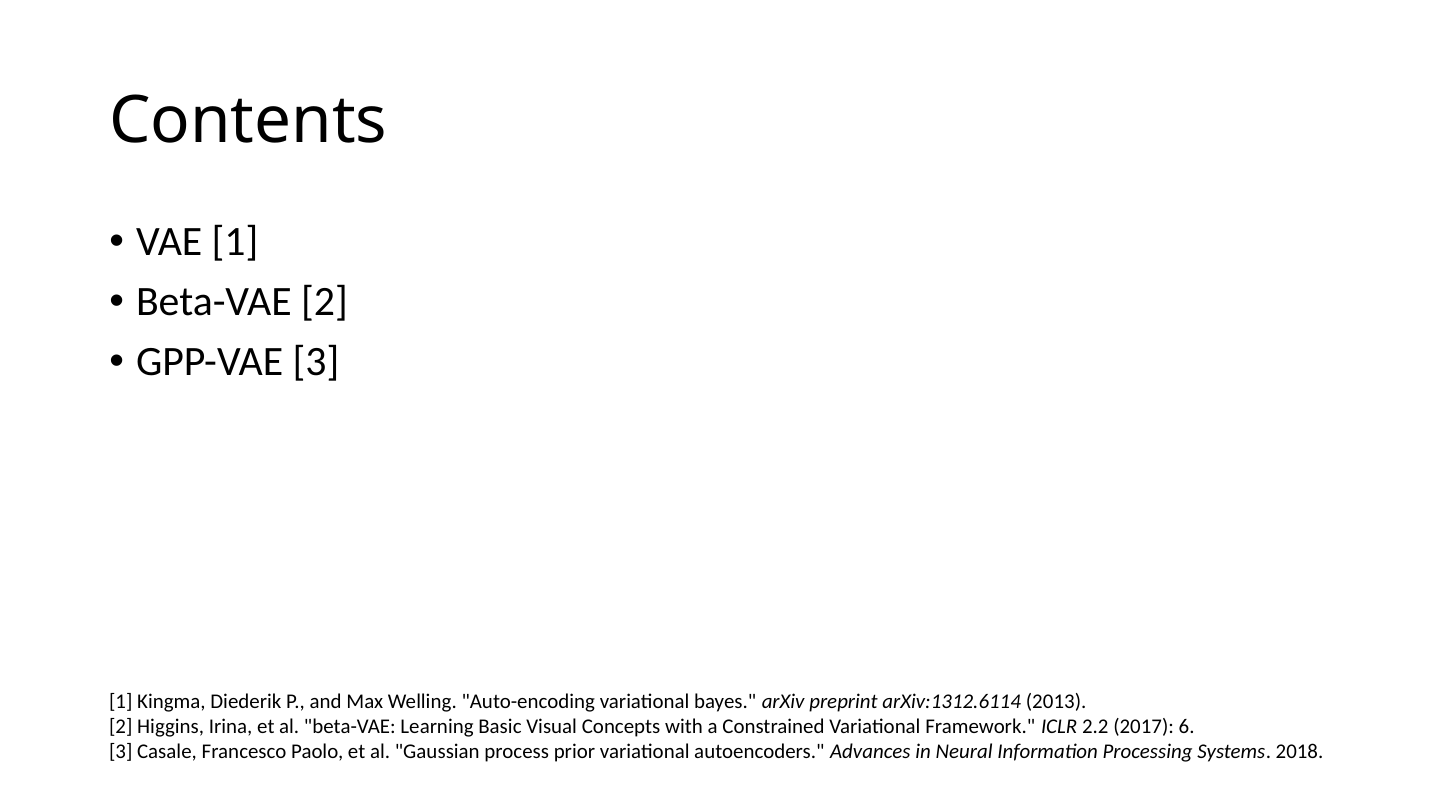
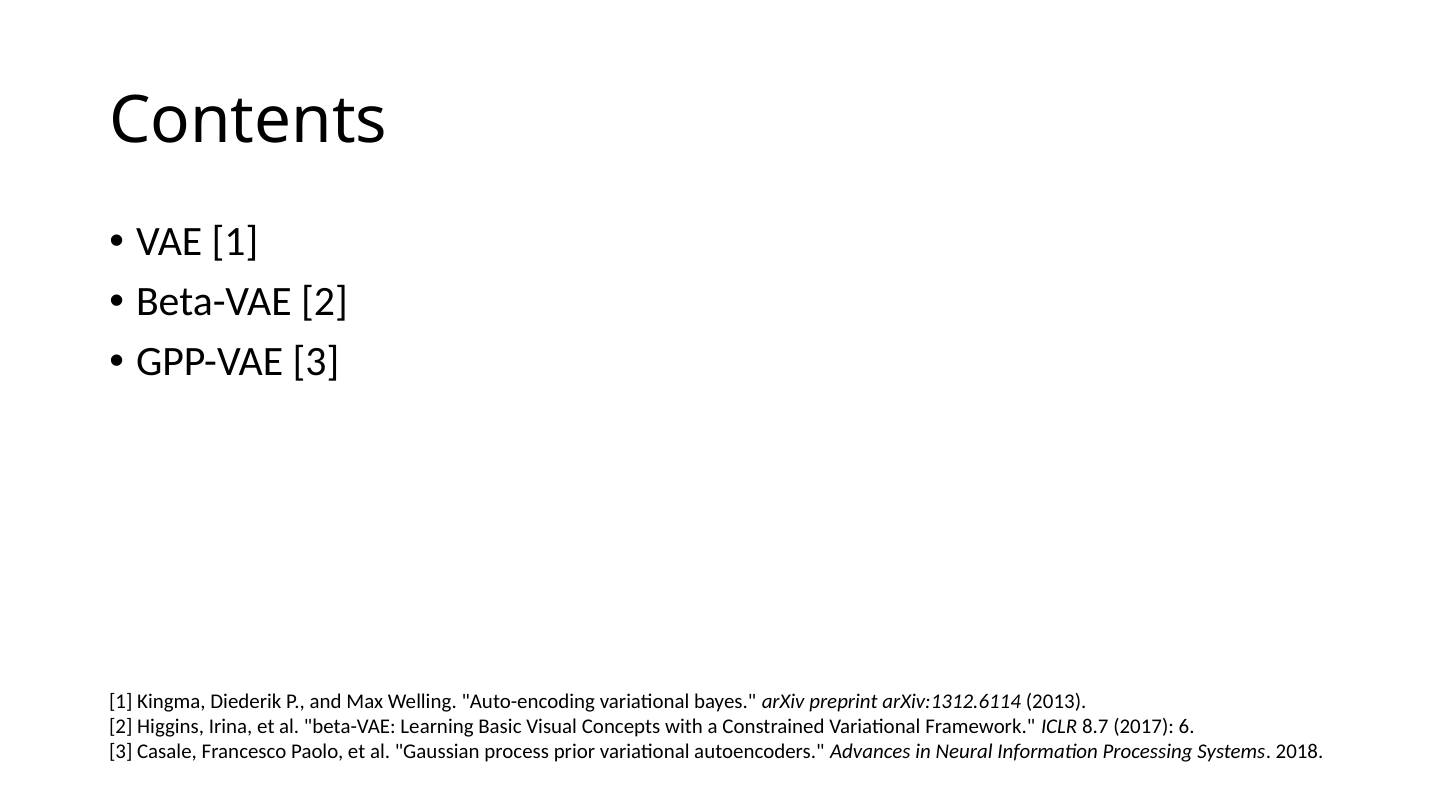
2.2: 2.2 -> 8.7
